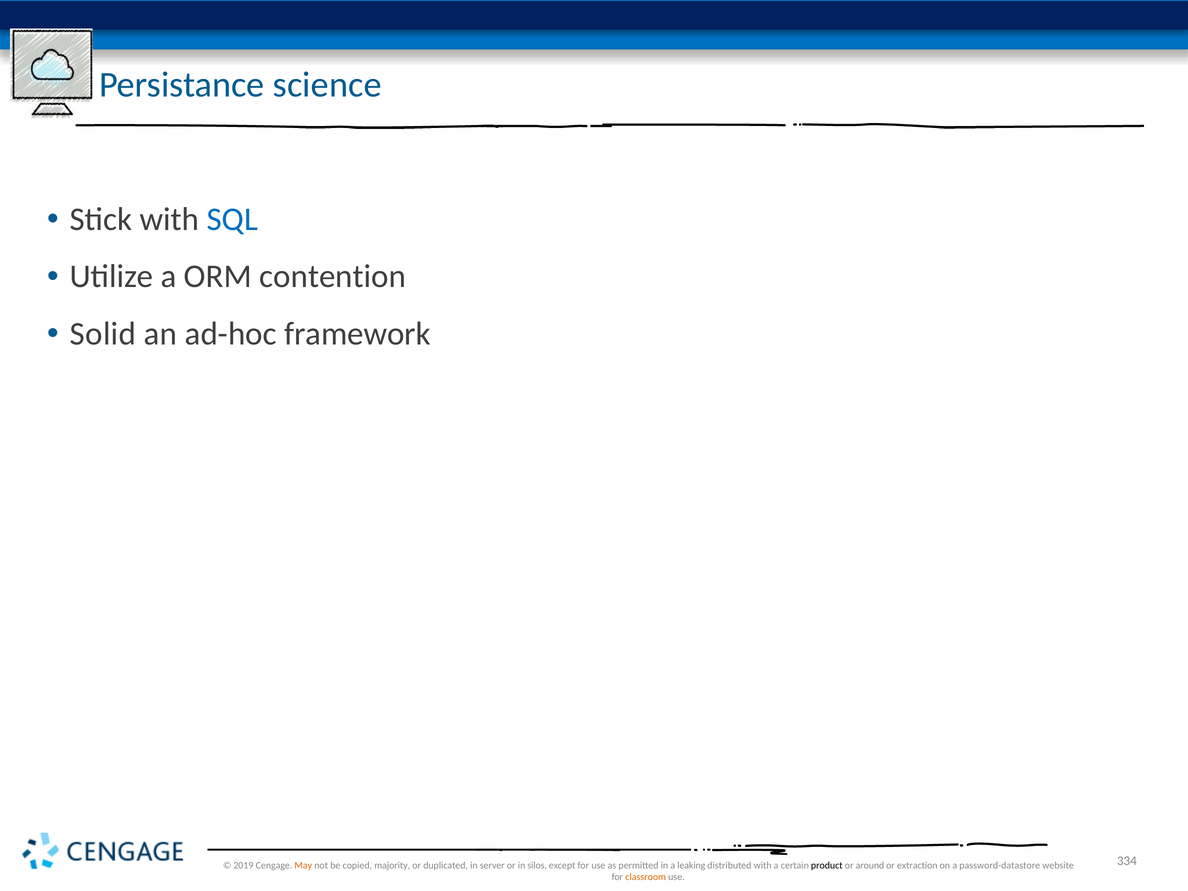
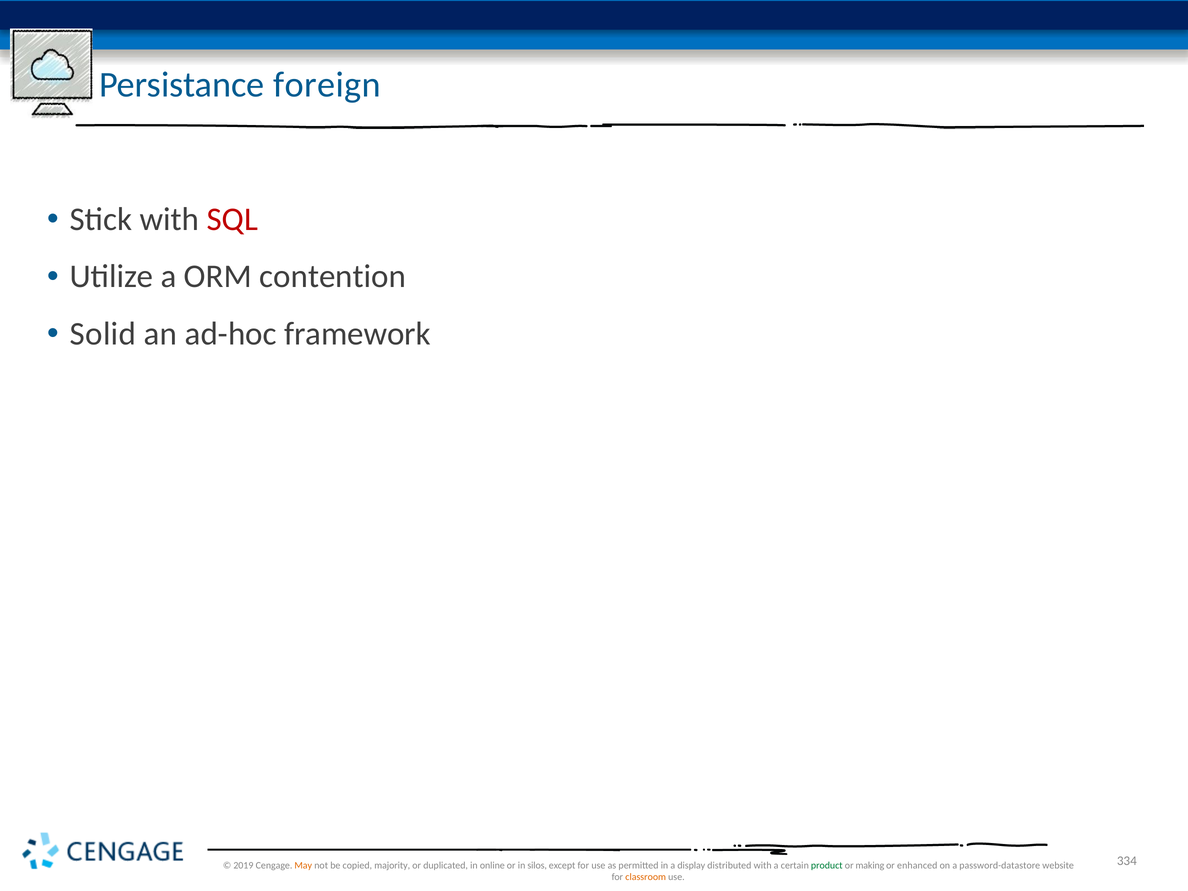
science: science -> foreign
SQL colour: blue -> red
server: server -> online
leaking: leaking -> display
product colour: black -> green
around: around -> making
extraction: extraction -> enhanced
